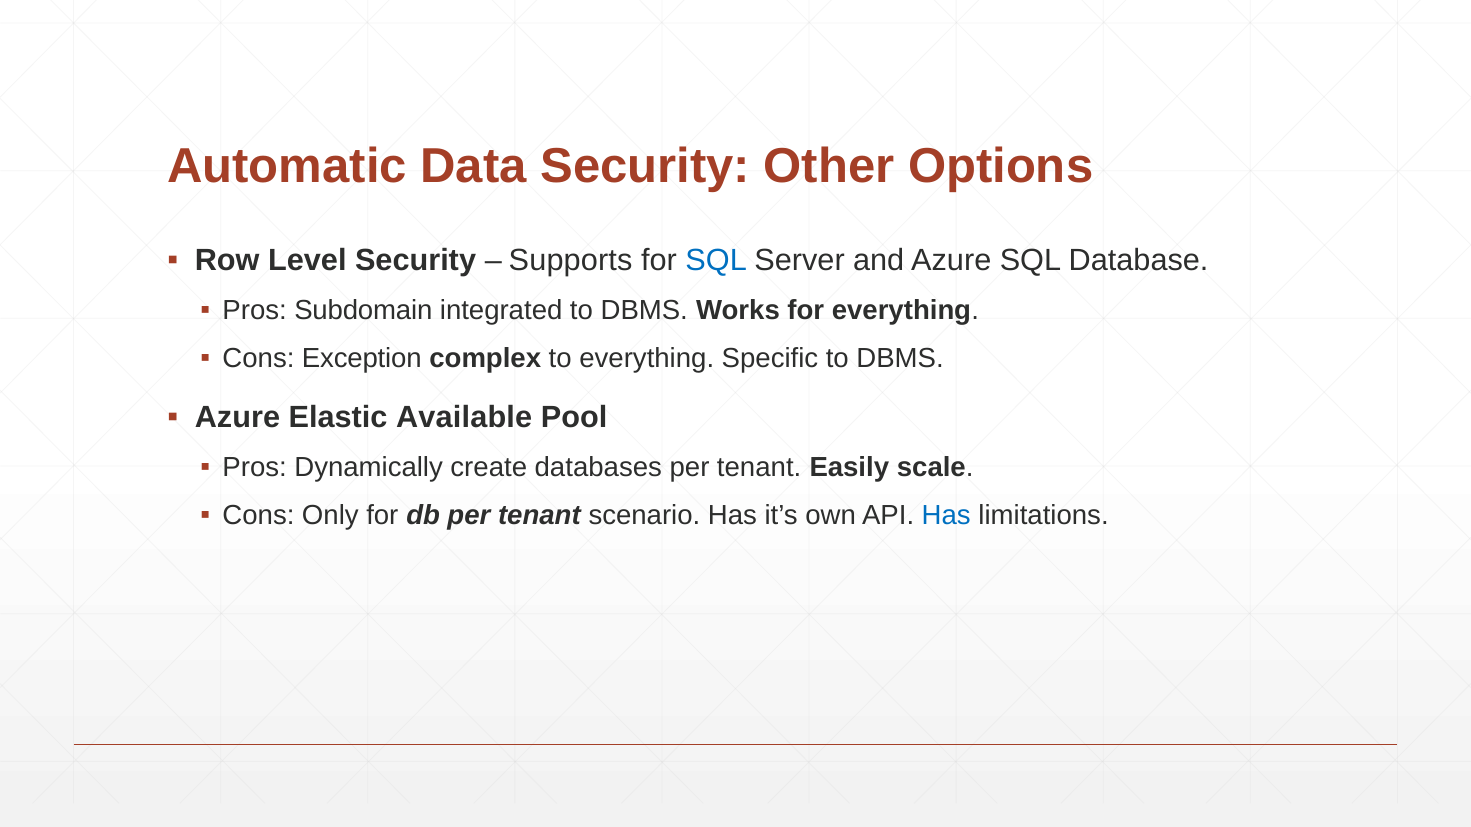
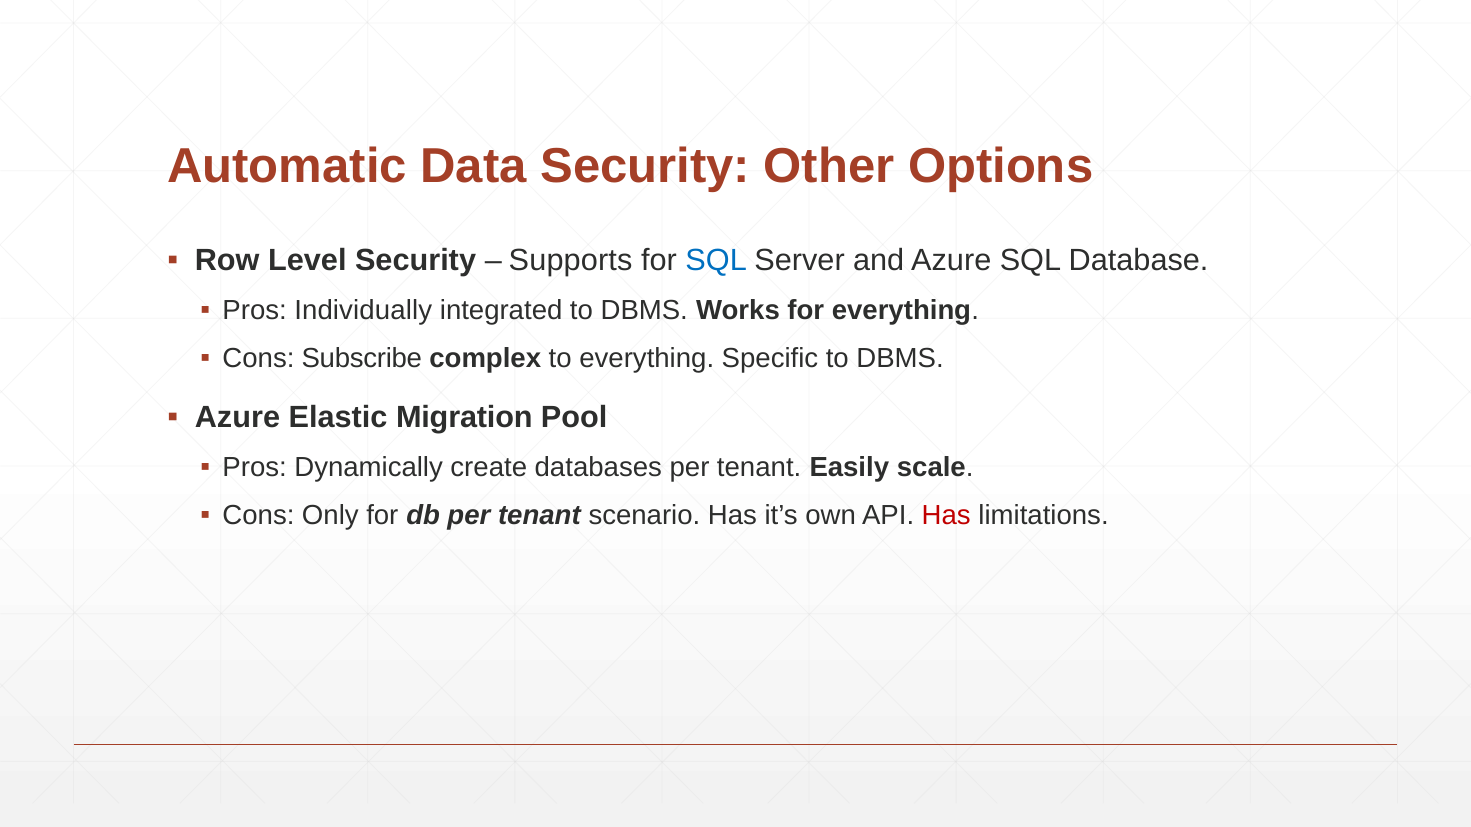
Subdomain: Subdomain -> Individually
Exception: Exception -> Subscribe
Available: Available -> Migration
Has at (946, 516) colour: blue -> red
